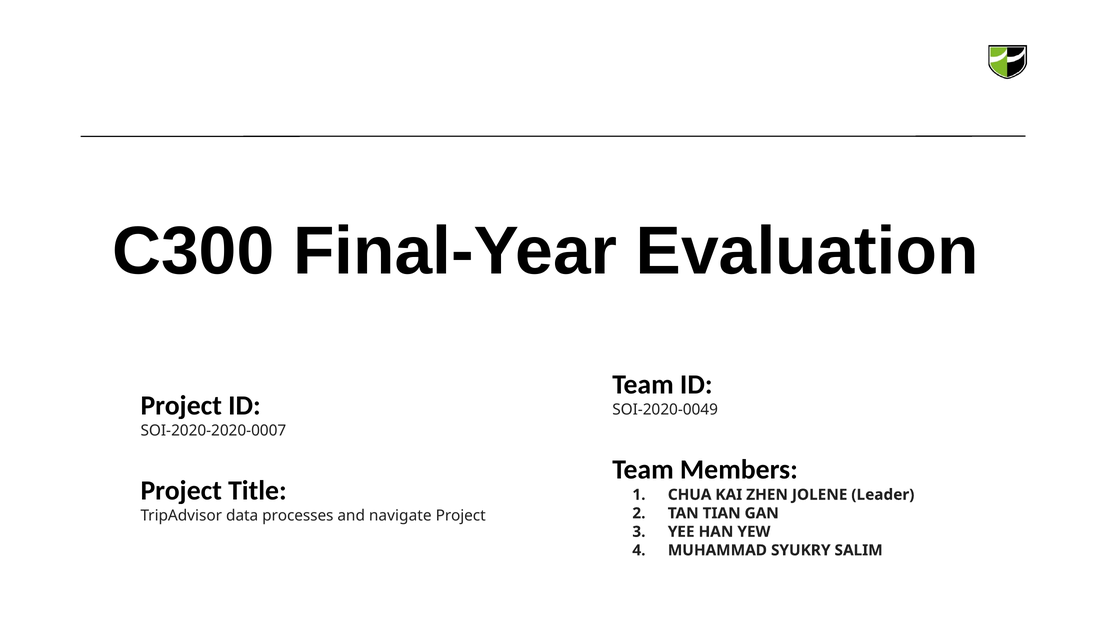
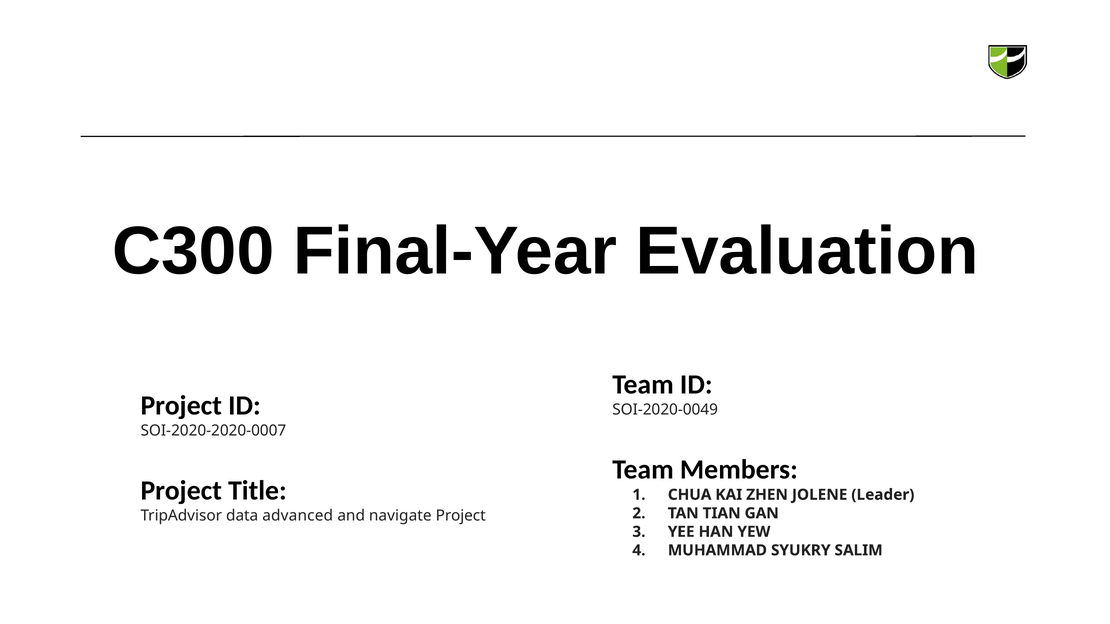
processes: processes -> advanced
